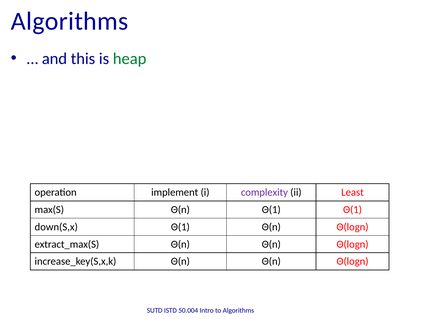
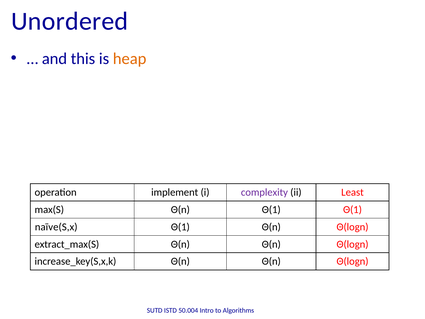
Algorithms at (70, 21): Algorithms -> Unordered
heap colour: green -> orange
down(S,x: down(S,x -> naïve(S,x
